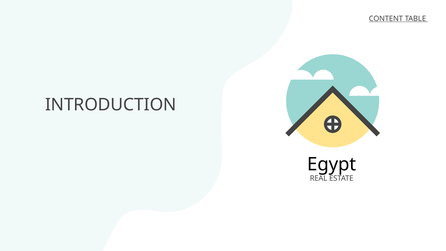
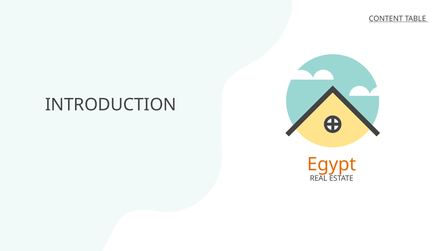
Egypt colour: black -> orange
